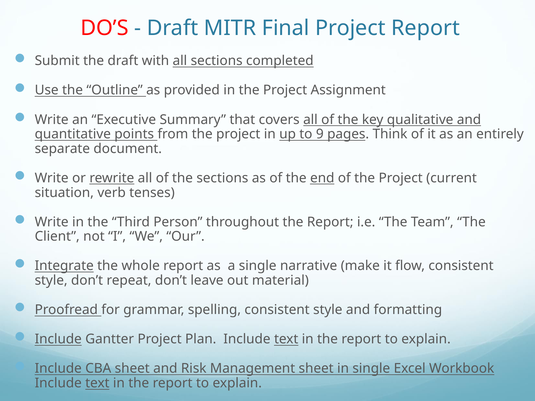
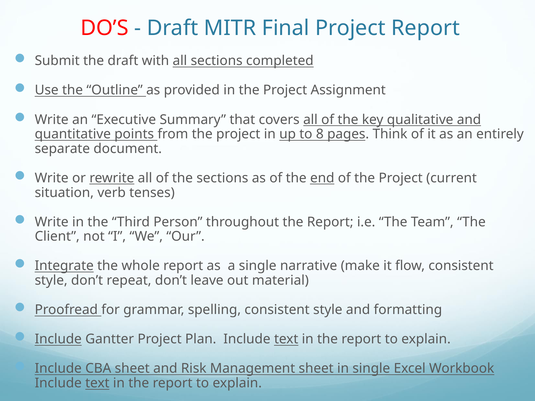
9: 9 -> 8
